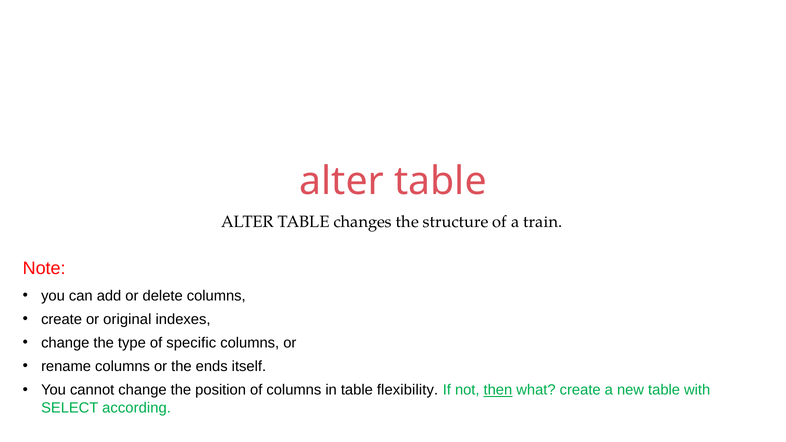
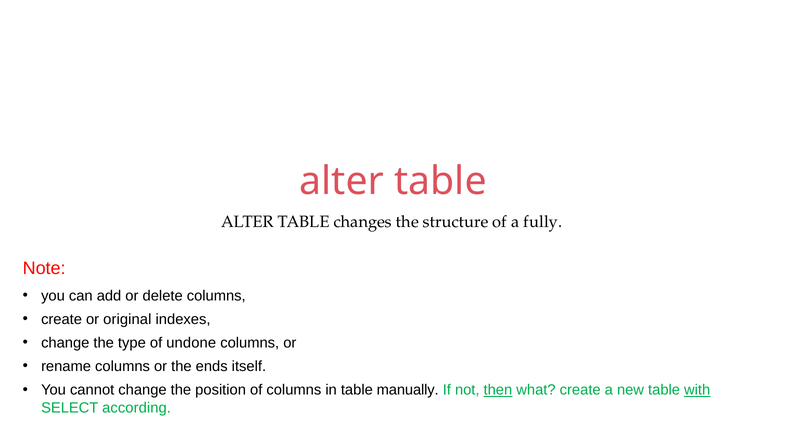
train: train -> fully
specific: specific -> undone
flexibility: flexibility -> manually
with underline: none -> present
